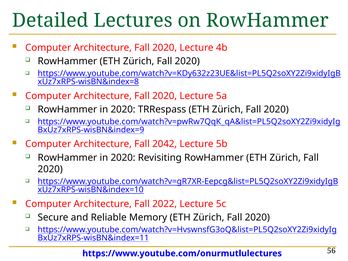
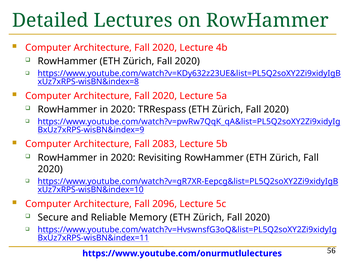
2042: 2042 -> 2083
2022: 2022 -> 2096
